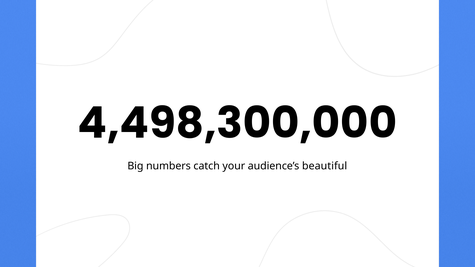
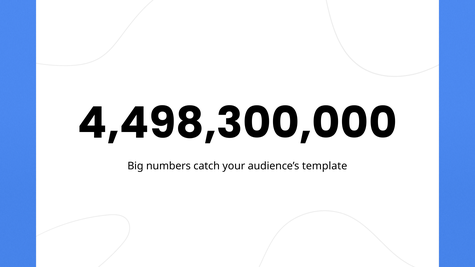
beautiful: beautiful -> template
